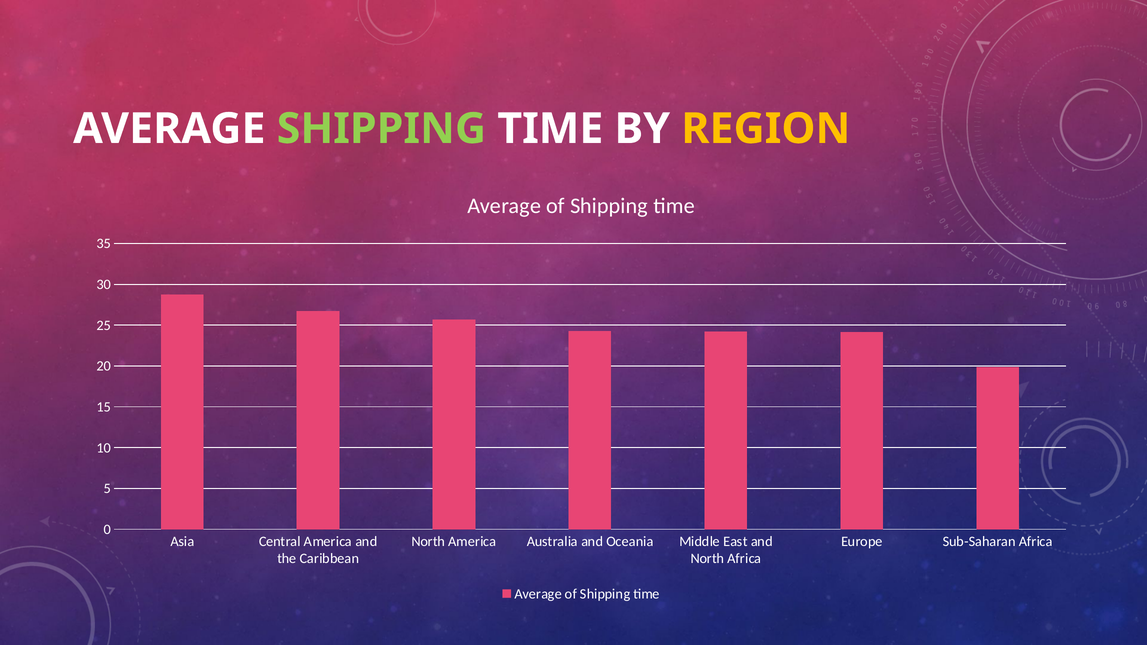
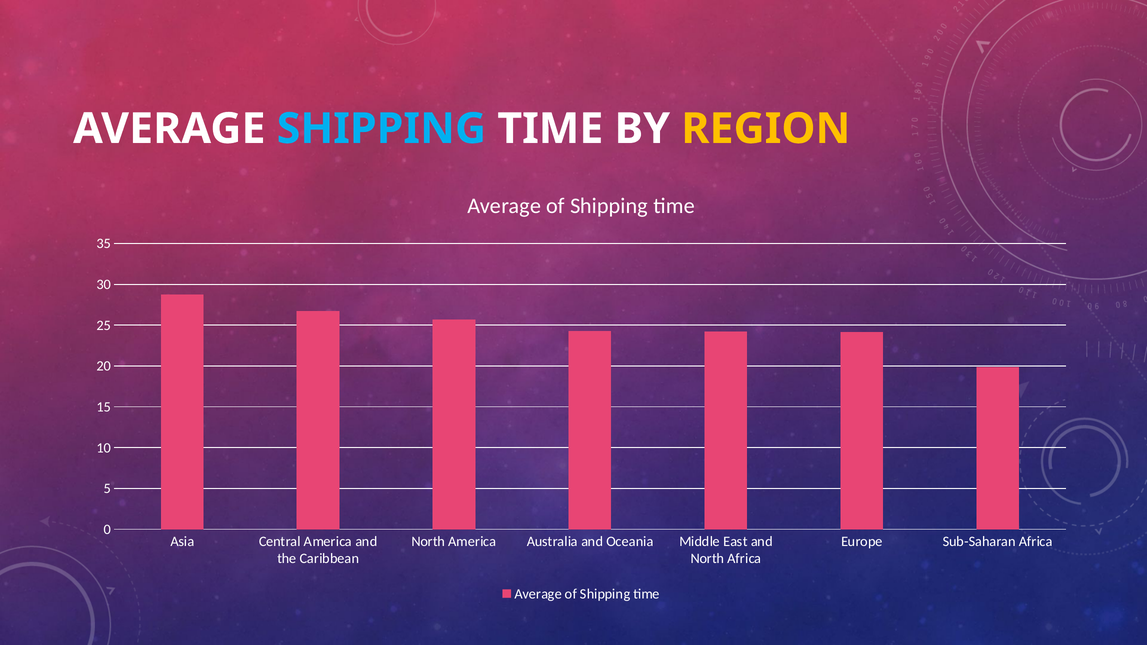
SHIPPING at (381, 129) colour: light green -> light blue
